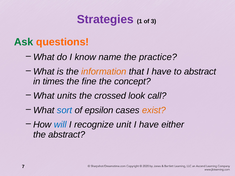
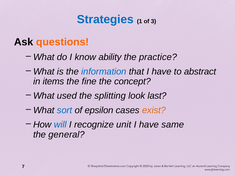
Strategies colour: purple -> blue
Ask colour: green -> black
name: name -> ability
information colour: orange -> blue
times: times -> items
units: units -> used
crossed: crossed -> splitting
call: call -> last
either: either -> same
the abstract: abstract -> general
